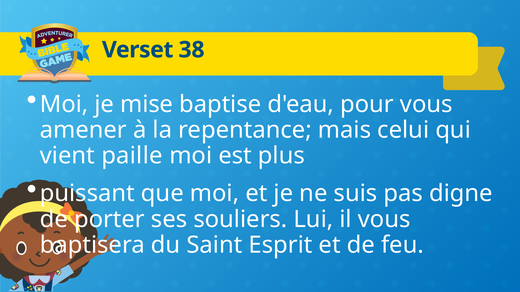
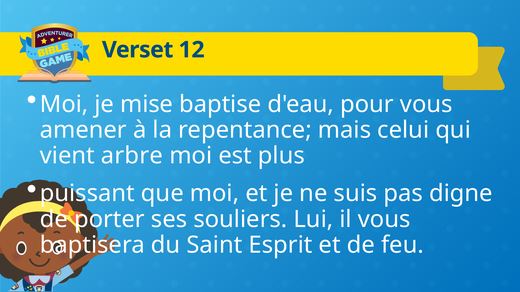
38: 38 -> 12
paille: paille -> arbre
